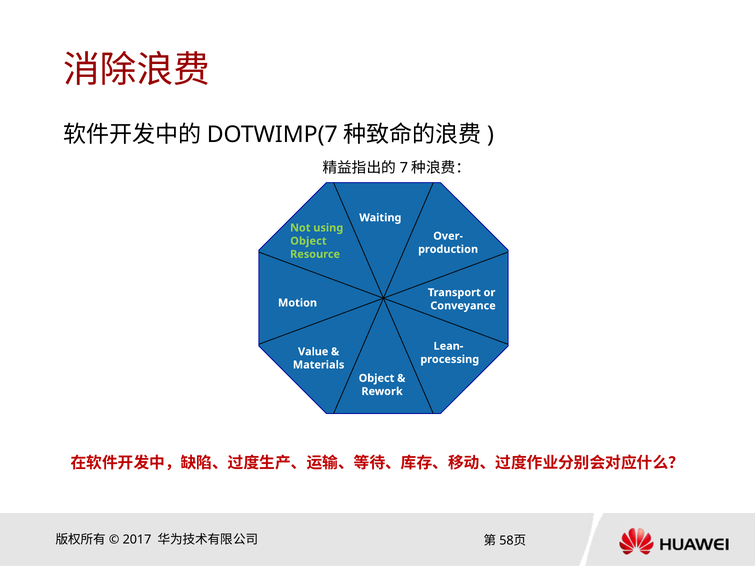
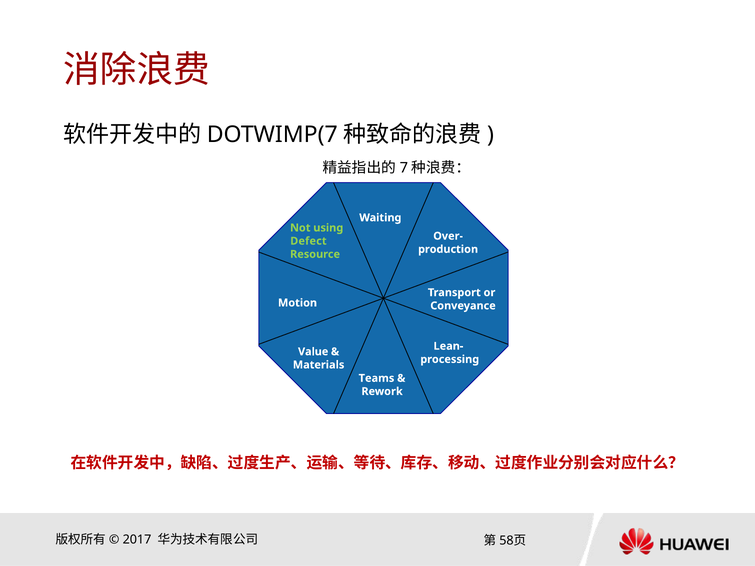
Object at (308, 241): Object -> Defect
Object at (377, 378): Object -> Teams
